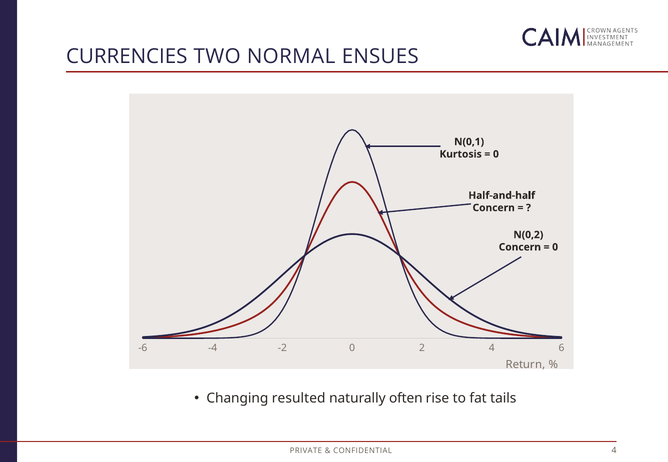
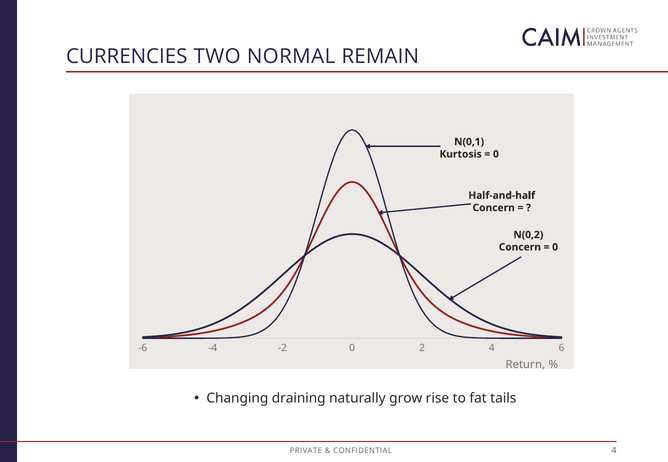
ENSUES: ENSUES -> REMAIN
resulted: resulted -> draining
often: often -> grow
